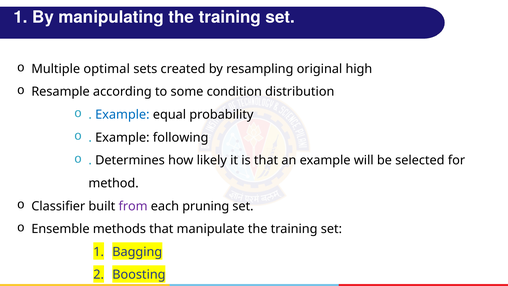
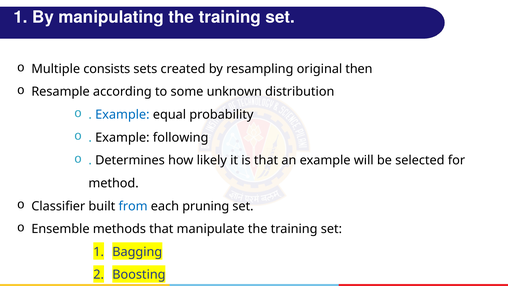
optimal: optimal -> consists
high: high -> then
condition: condition -> unknown
from colour: purple -> blue
